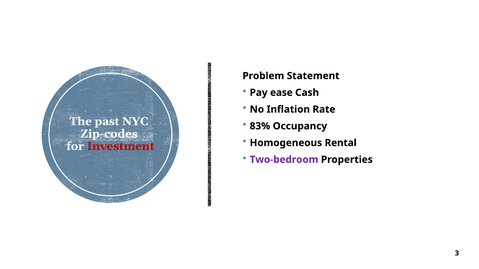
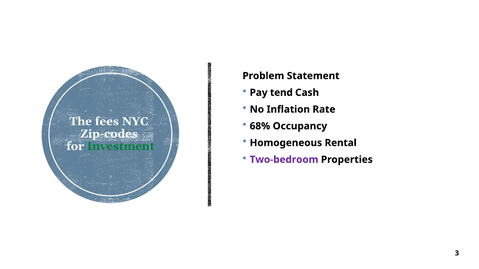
ease: ease -> tend
past: past -> fees
83%: 83% -> 68%
Investment colour: red -> green
